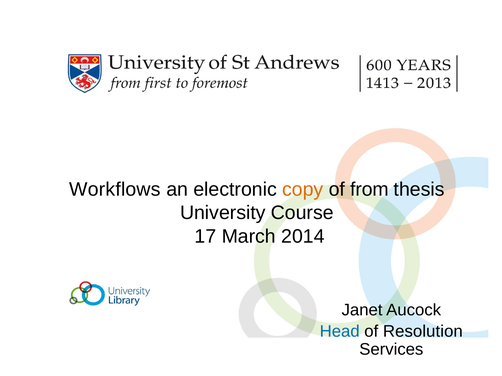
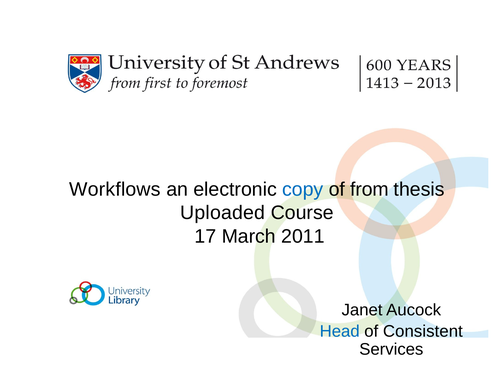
copy colour: orange -> blue
University: University -> Uploaded
2014: 2014 -> 2011
Resolution: Resolution -> Consistent
